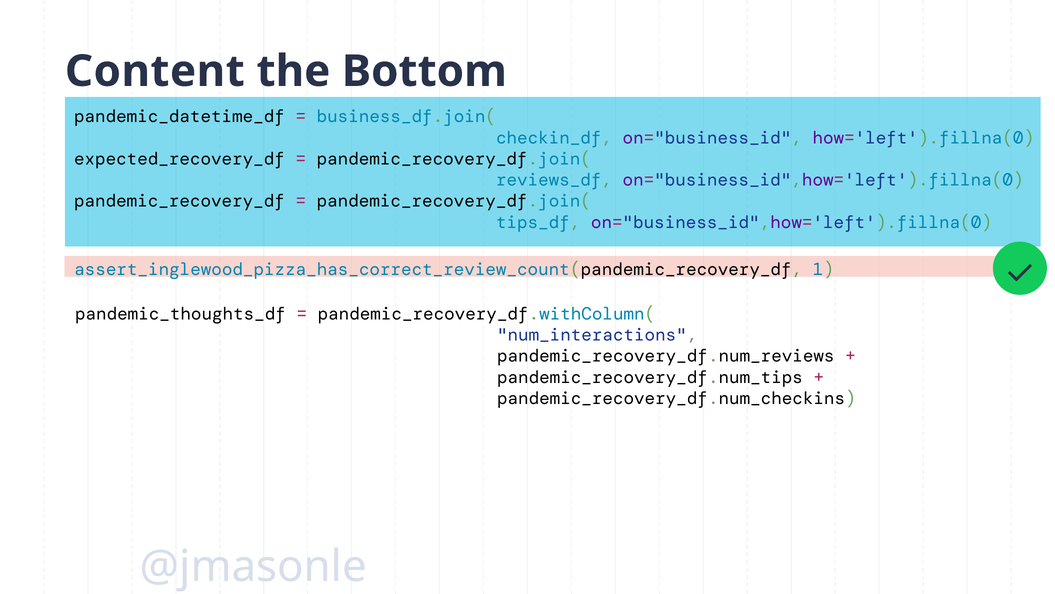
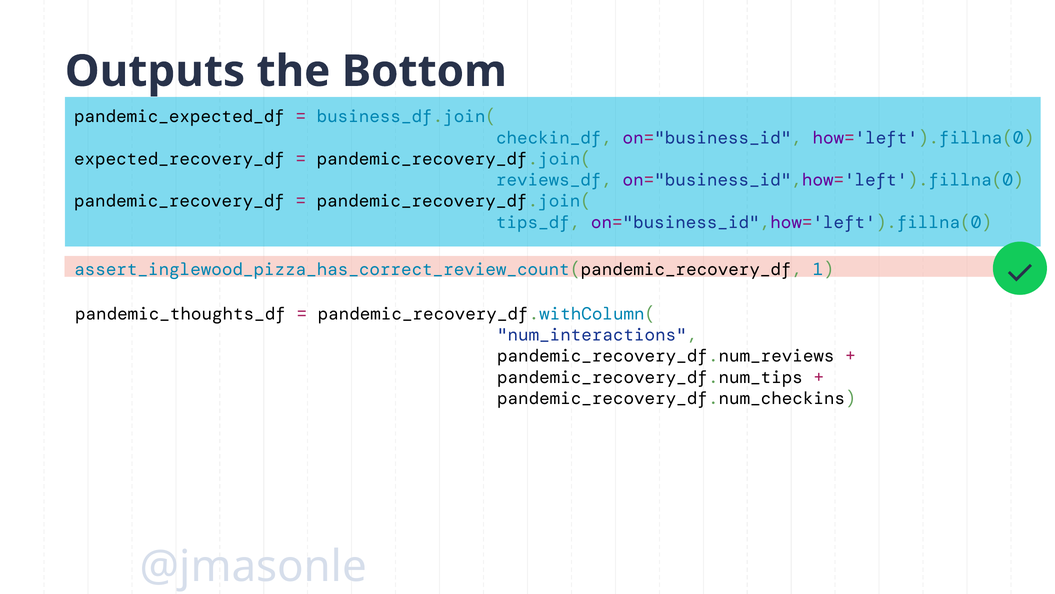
Content: Content -> Outputs
pandemic_datetime_df: pandemic_datetime_df -> pandemic_expected_df
